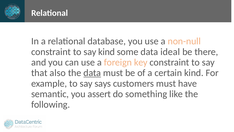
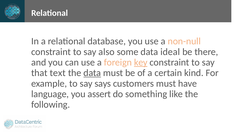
say kind: kind -> also
key underline: none -> present
also: also -> text
semantic: semantic -> language
